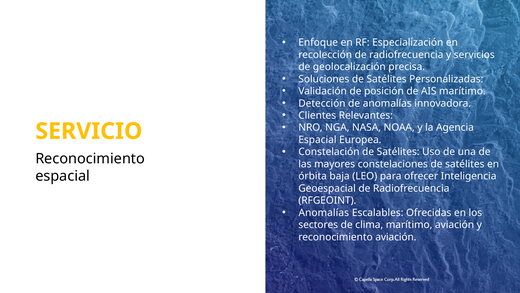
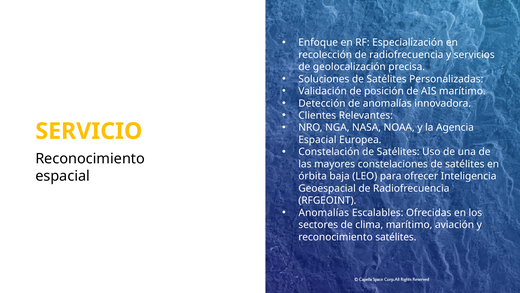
reconocimiento aviación: aviación -> satélites
